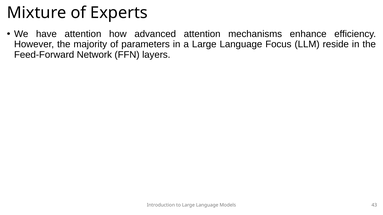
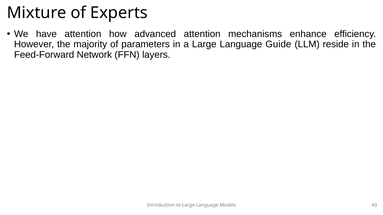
Focus: Focus -> Guide
